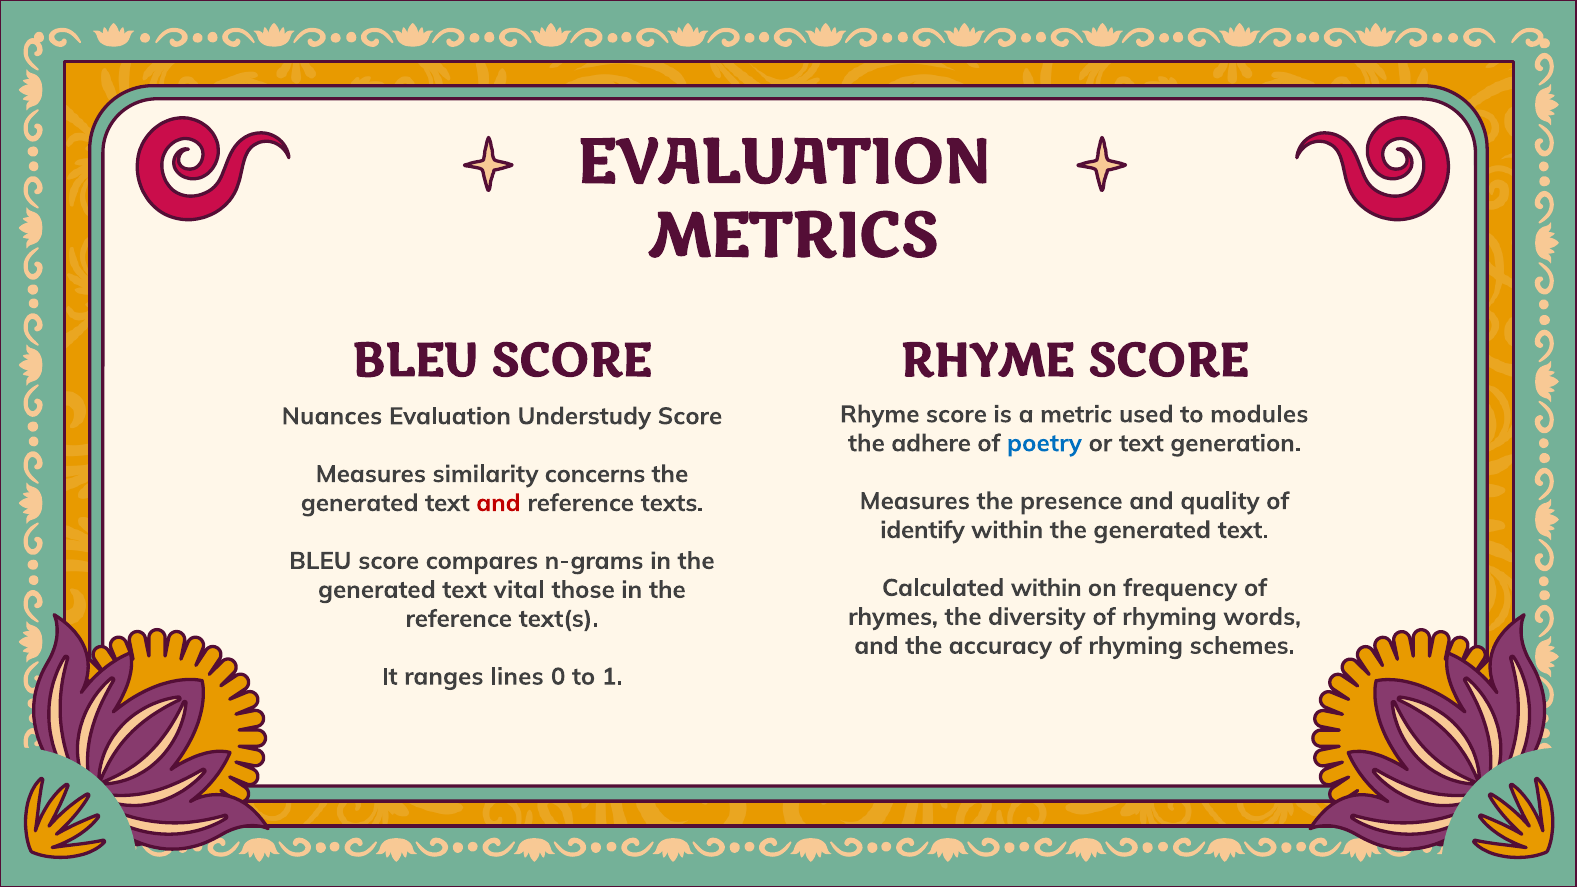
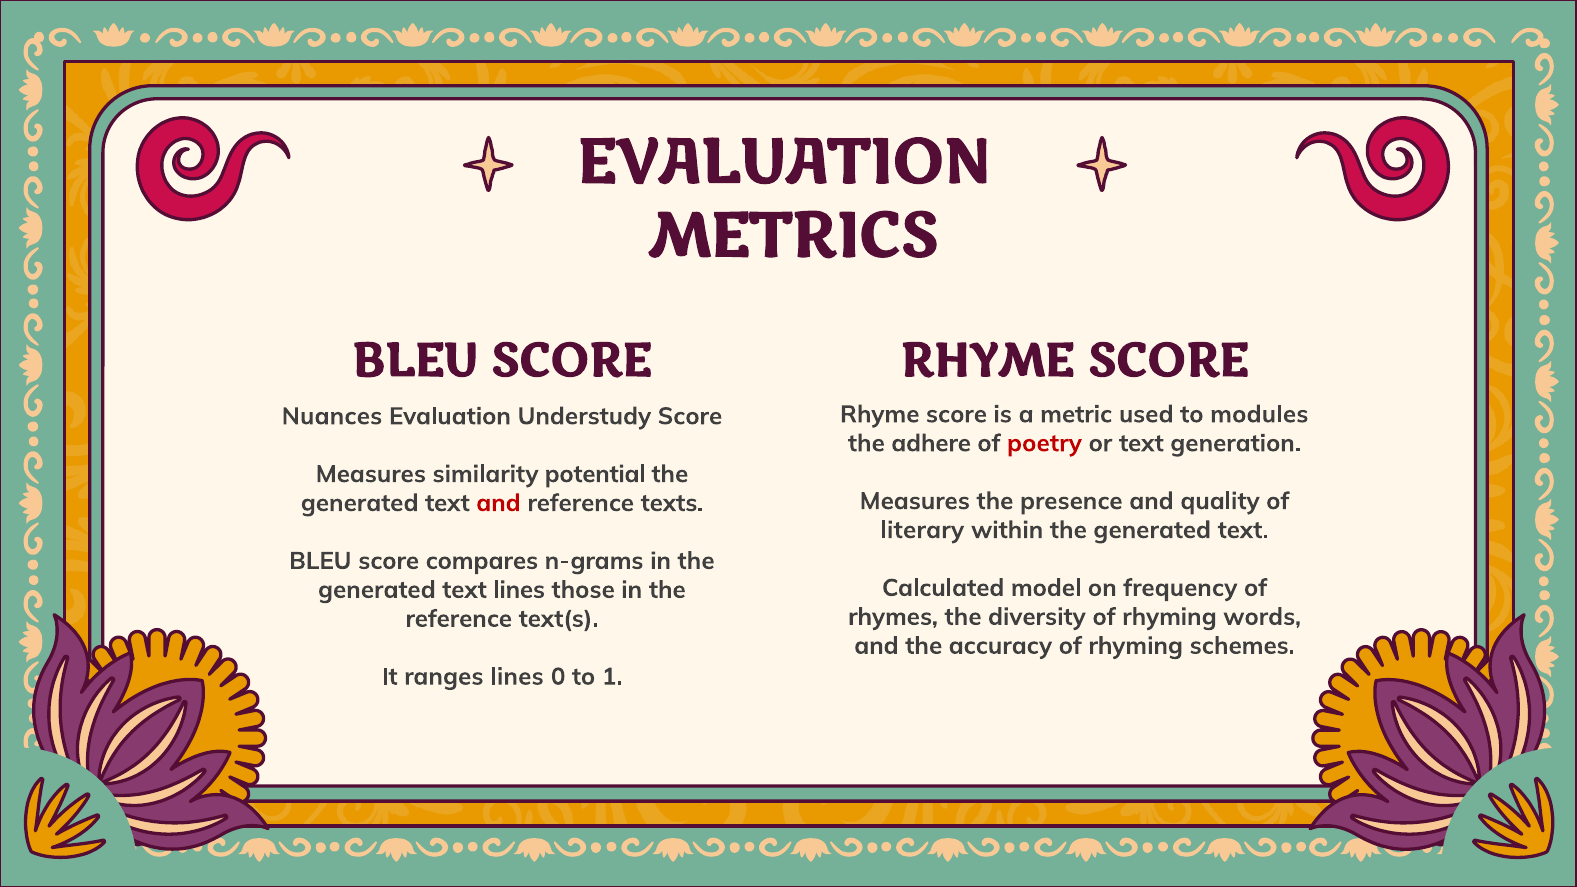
poetry colour: blue -> red
concerns: concerns -> potential
identify: identify -> literary
Calculated within: within -> model
text vital: vital -> lines
